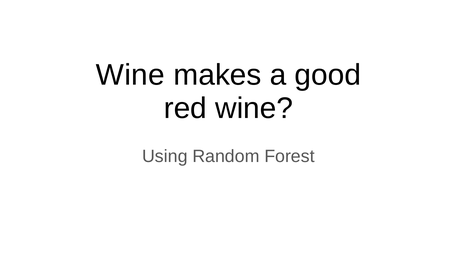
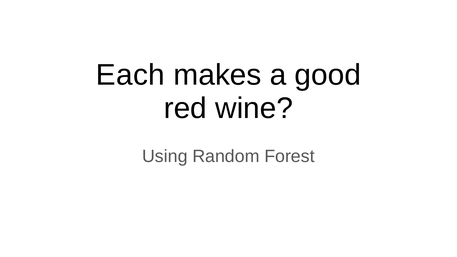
Wine at (130, 75): Wine -> Each
